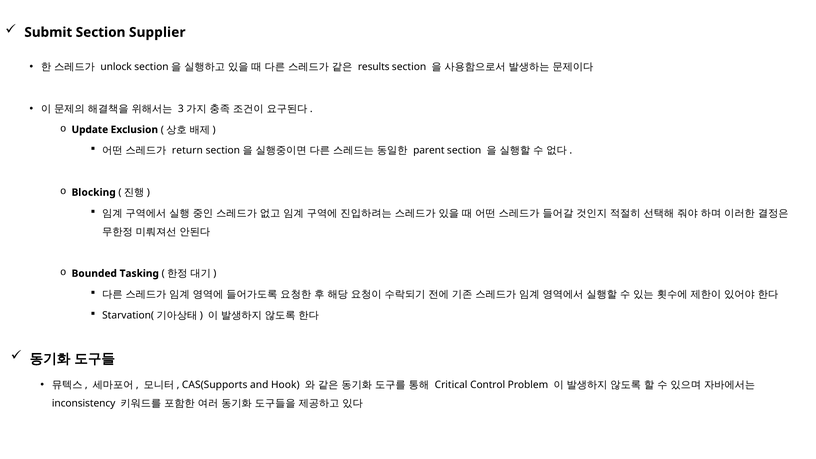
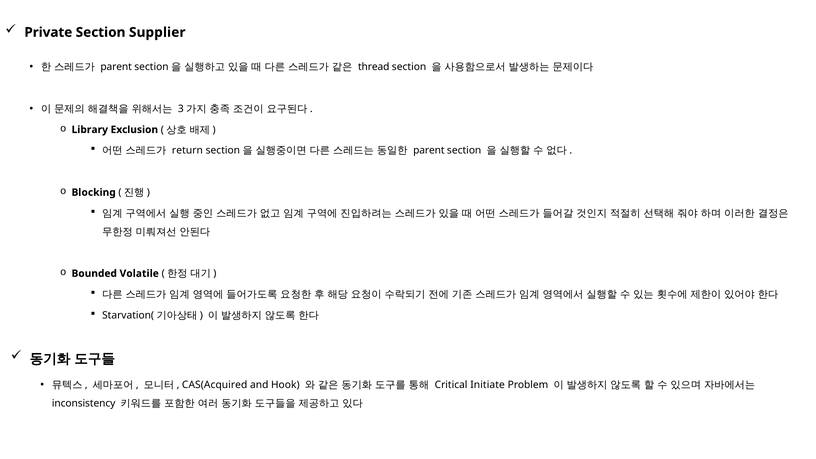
Submit: Submit -> Private
unlock at (116, 67): unlock -> parent
results: results -> thread
Update: Update -> Library
Tasking: Tasking -> Volatile
CAS(Supports: CAS(Supports -> CAS(Acquired
Control: Control -> Initiate
